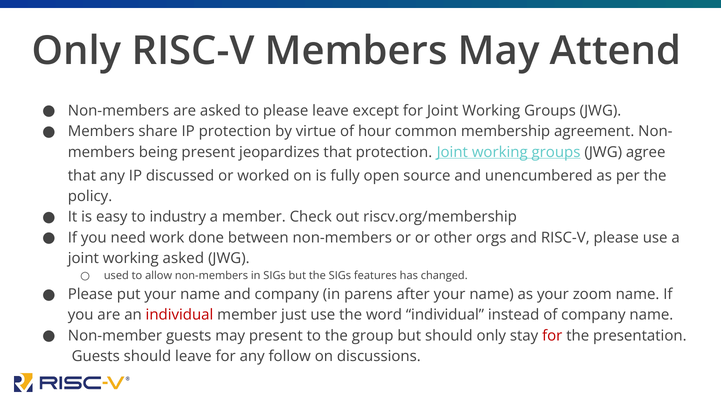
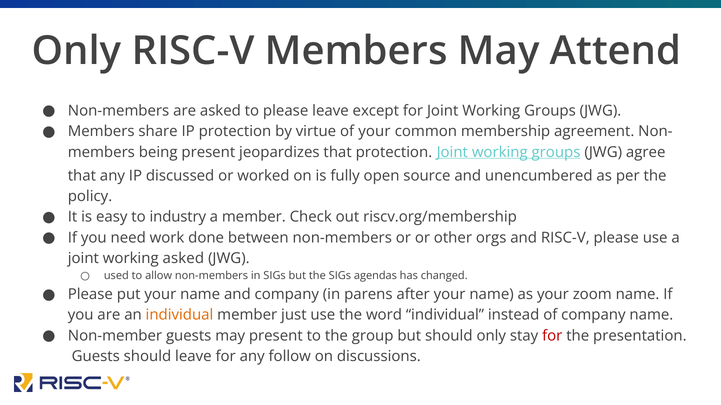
of hour: hour -> your
features: features -> agendas
individual at (179, 315) colour: red -> orange
